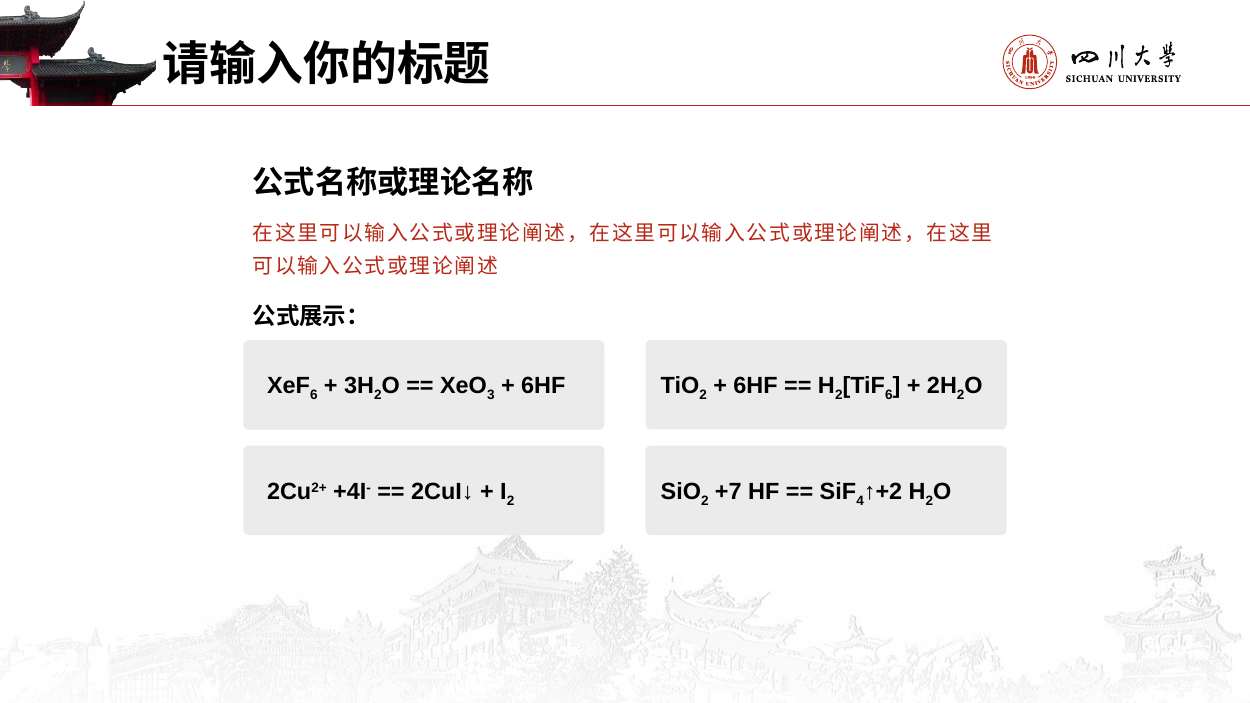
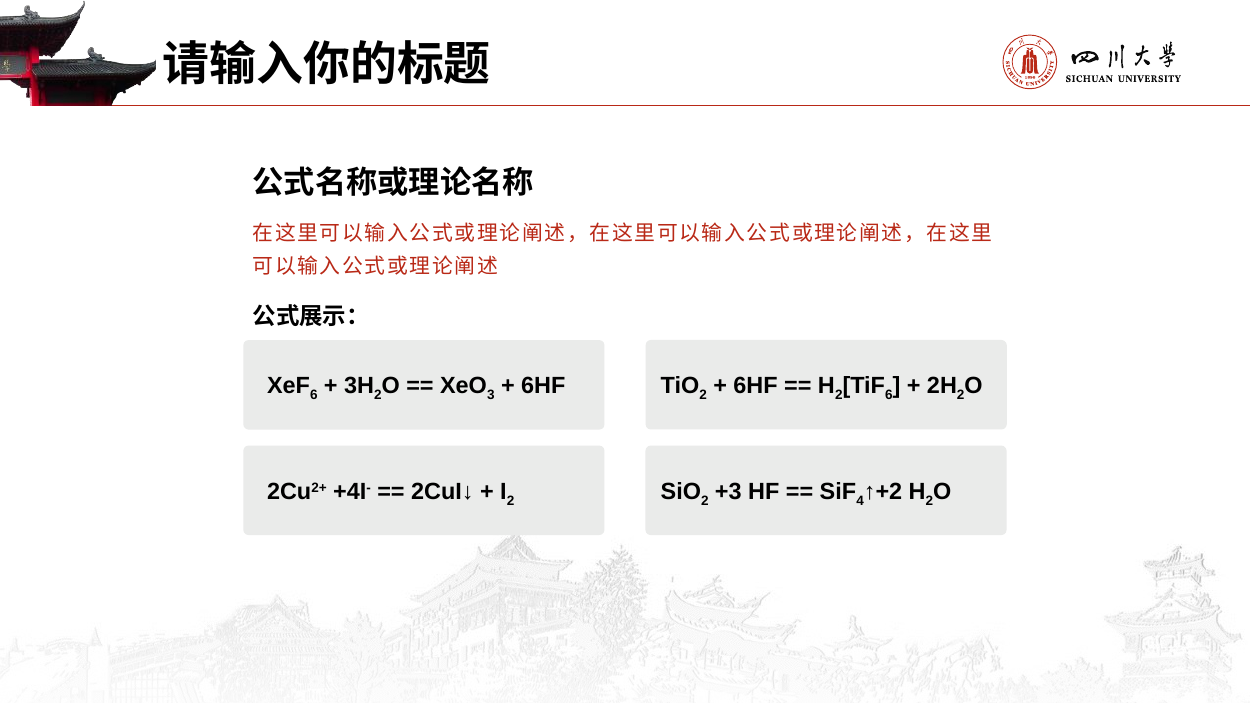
+7: +7 -> +3
